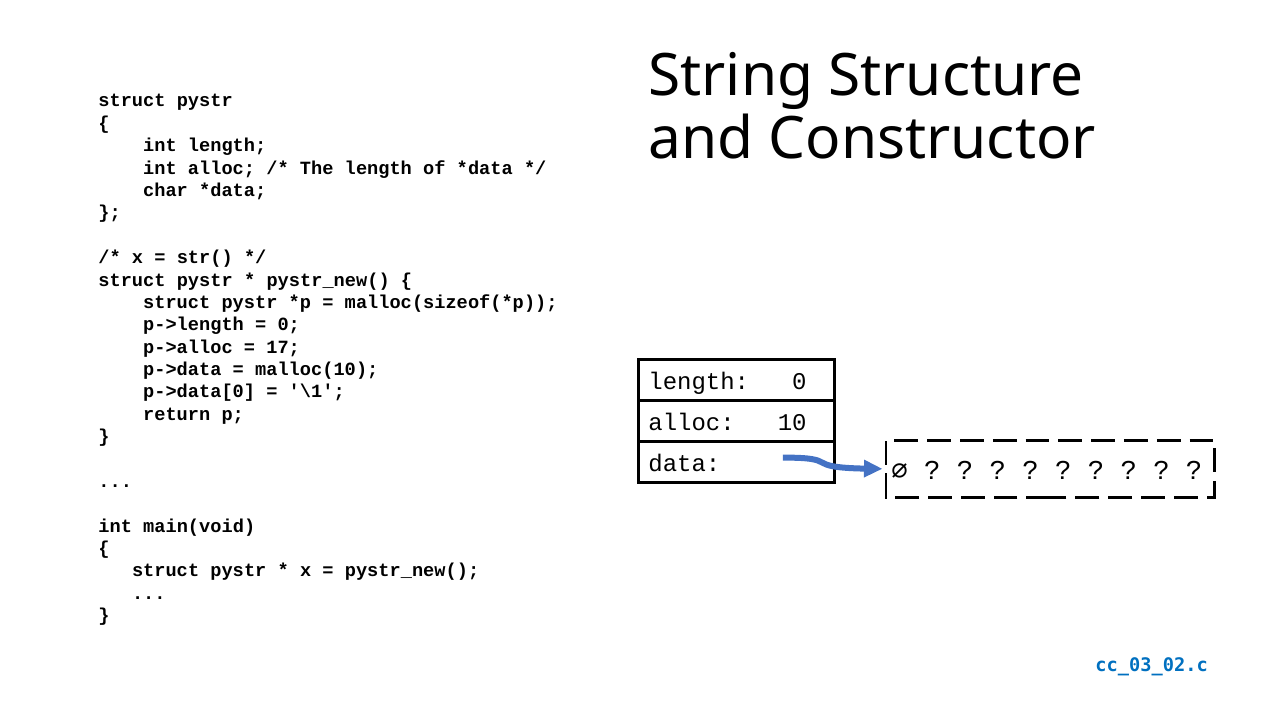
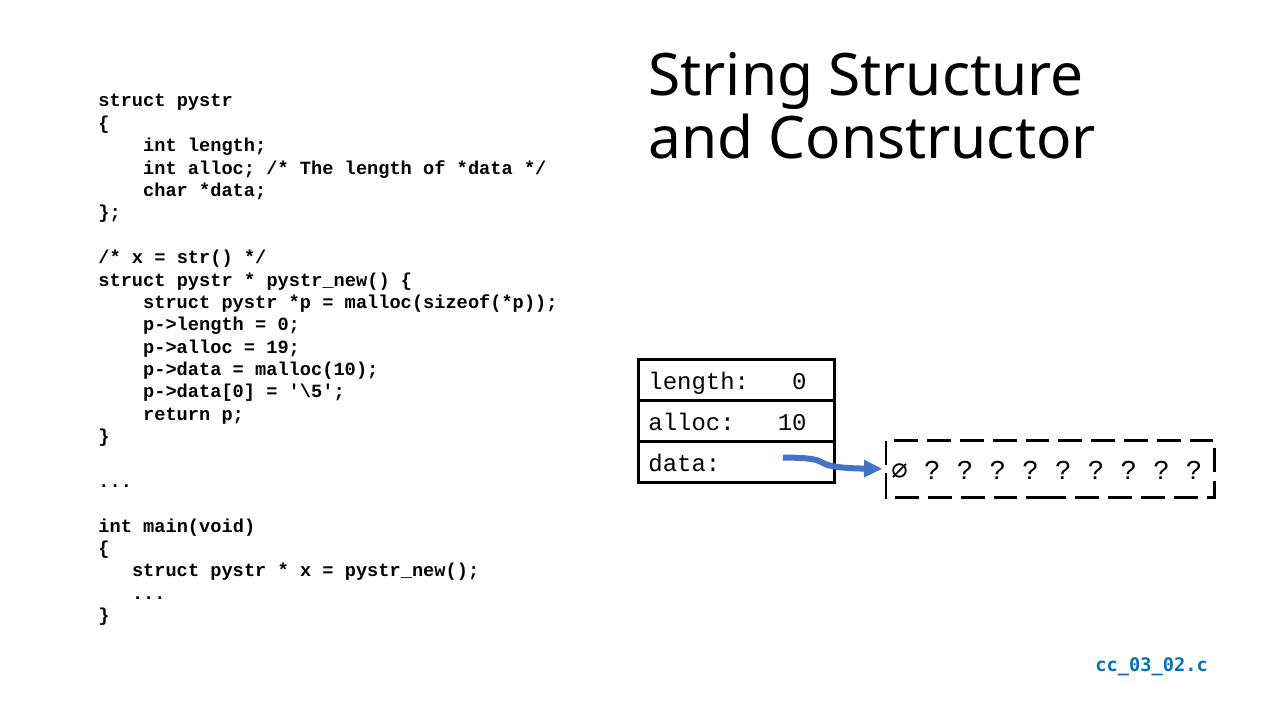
17: 17 -> 19
\1: \1 -> \5
